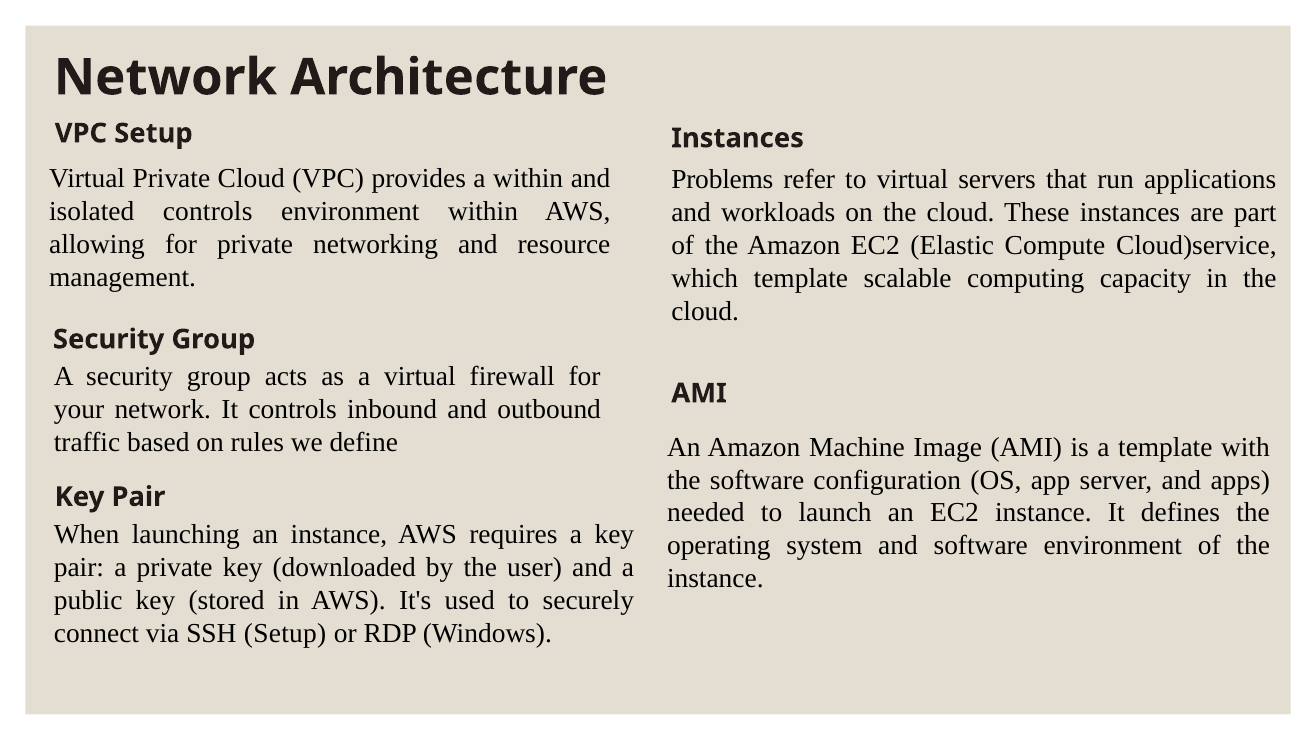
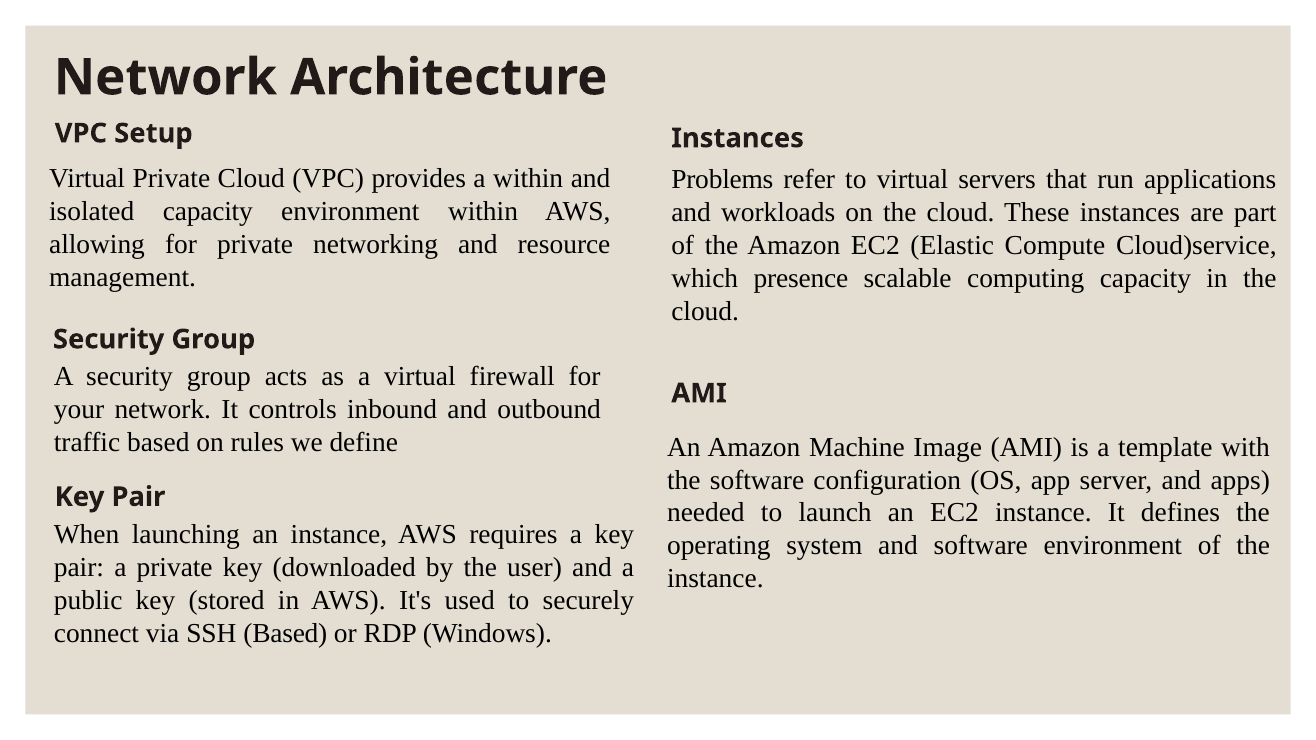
isolated controls: controls -> capacity
which template: template -> presence
SSH Setup: Setup -> Based
